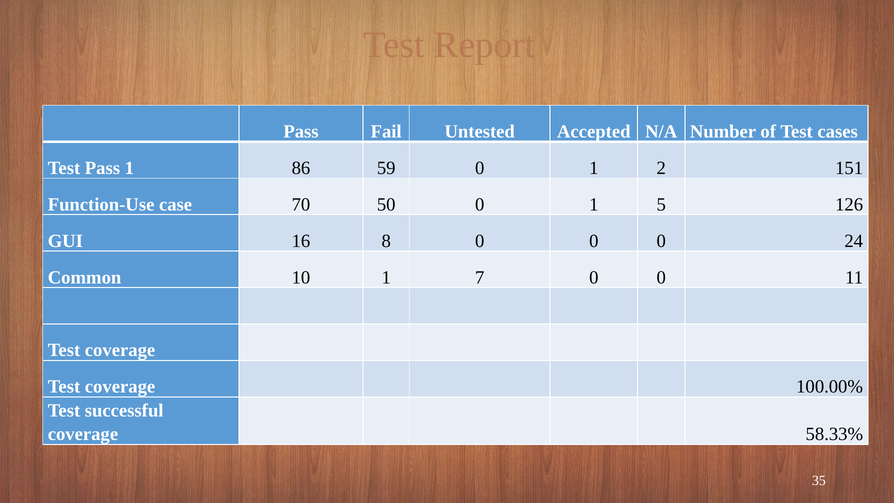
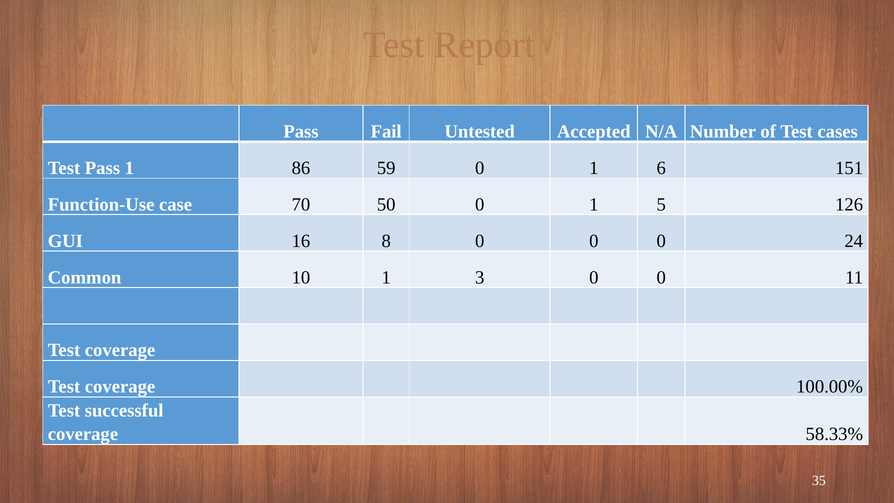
2: 2 -> 6
7: 7 -> 3
